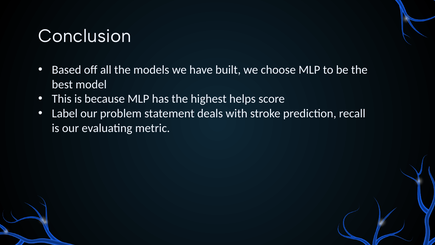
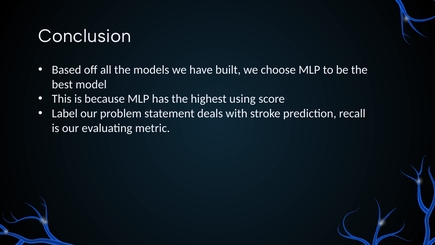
helps: helps -> using
